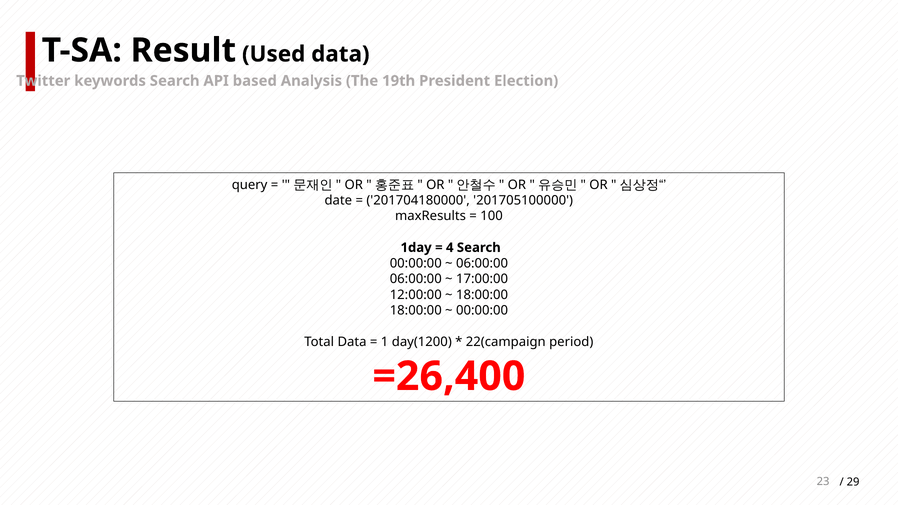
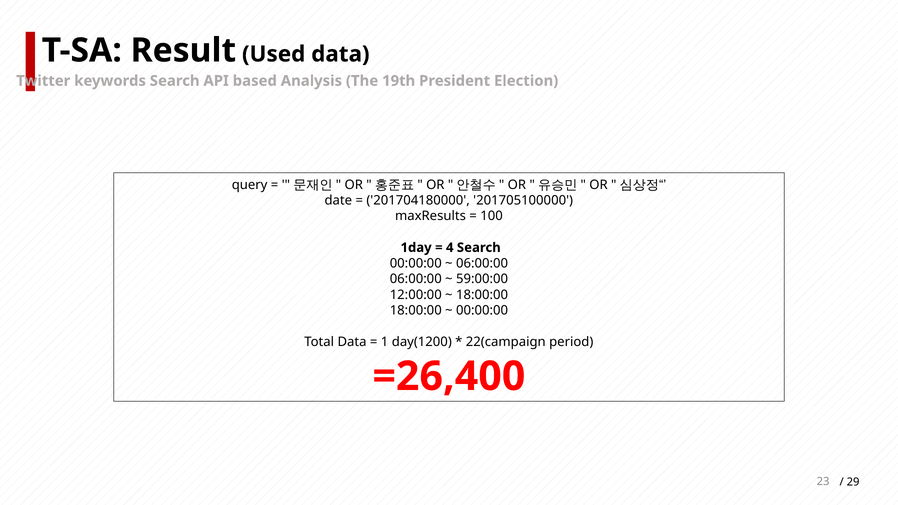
17:00:00: 17:00:00 -> 59:00:00
